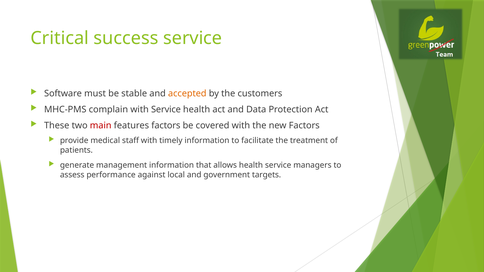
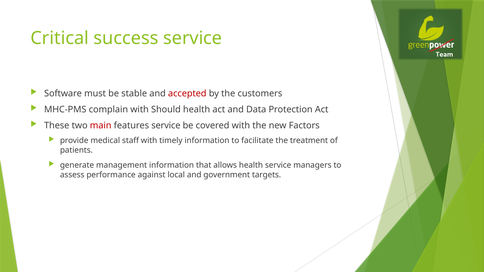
accepted colour: orange -> red
with Service: Service -> Should
features factors: factors -> service
